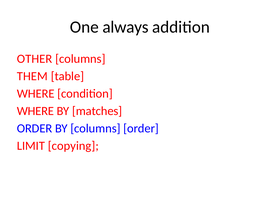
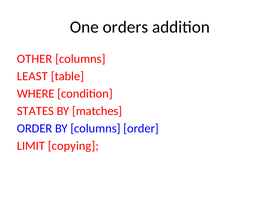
always: always -> orders
THEM: THEM -> LEAST
WHERE at (35, 111): WHERE -> STATES
